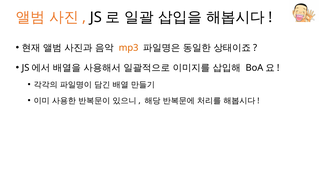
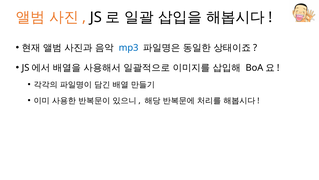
mp3 colour: orange -> blue
